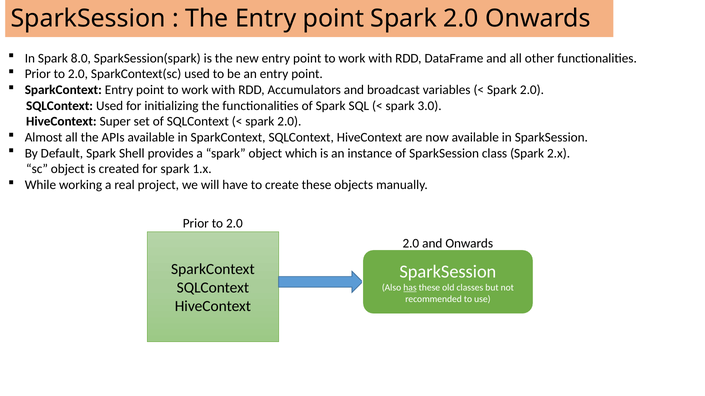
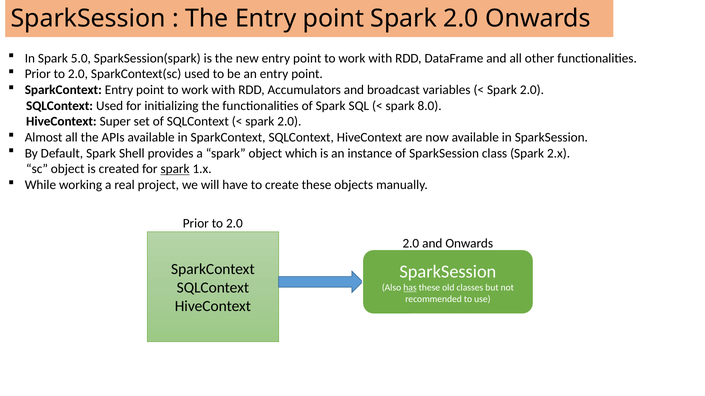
8.0: 8.0 -> 5.0
3.0: 3.0 -> 8.0
spark at (175, 169) underline: none -> present
